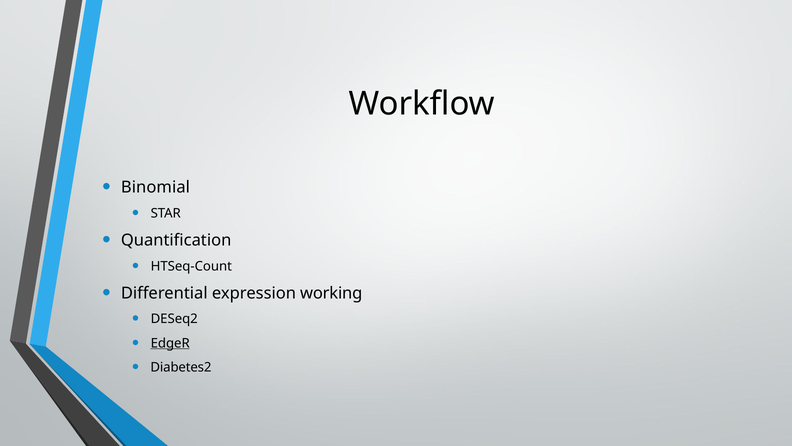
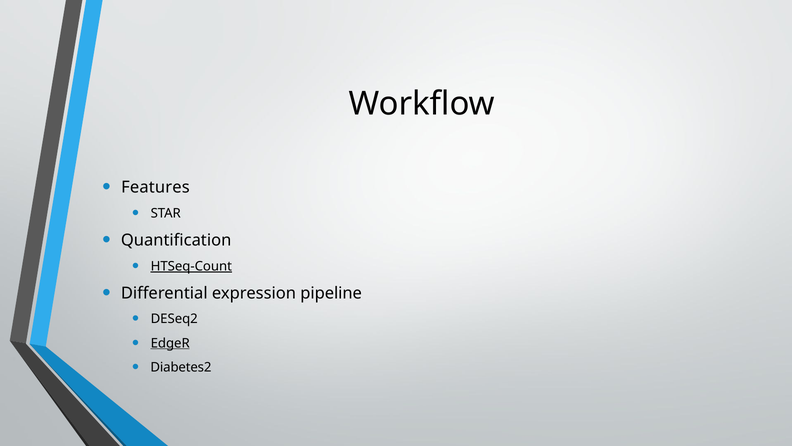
Binomial: Binomial -> Features
HTSeq-Count underline: none -> present
working: working -> pipeline
